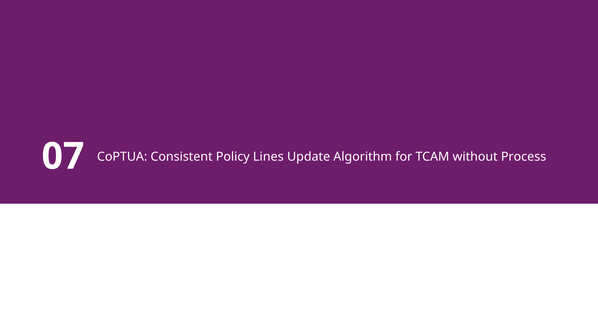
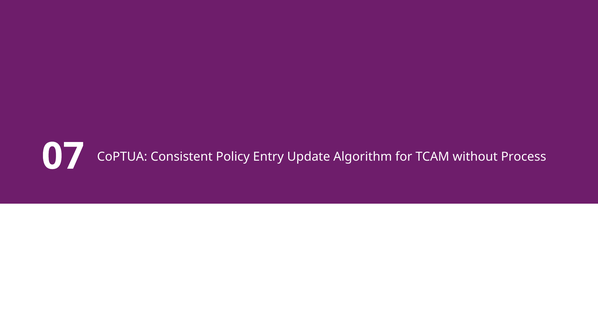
Lines: Lines -> Entry
